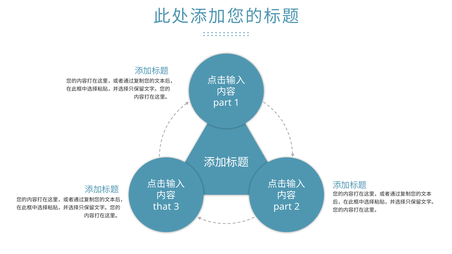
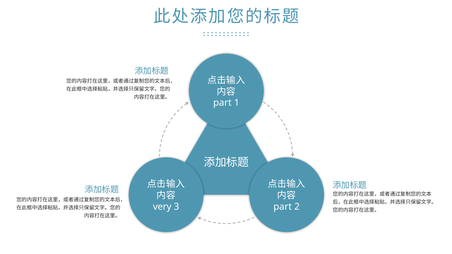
that: that -> very
